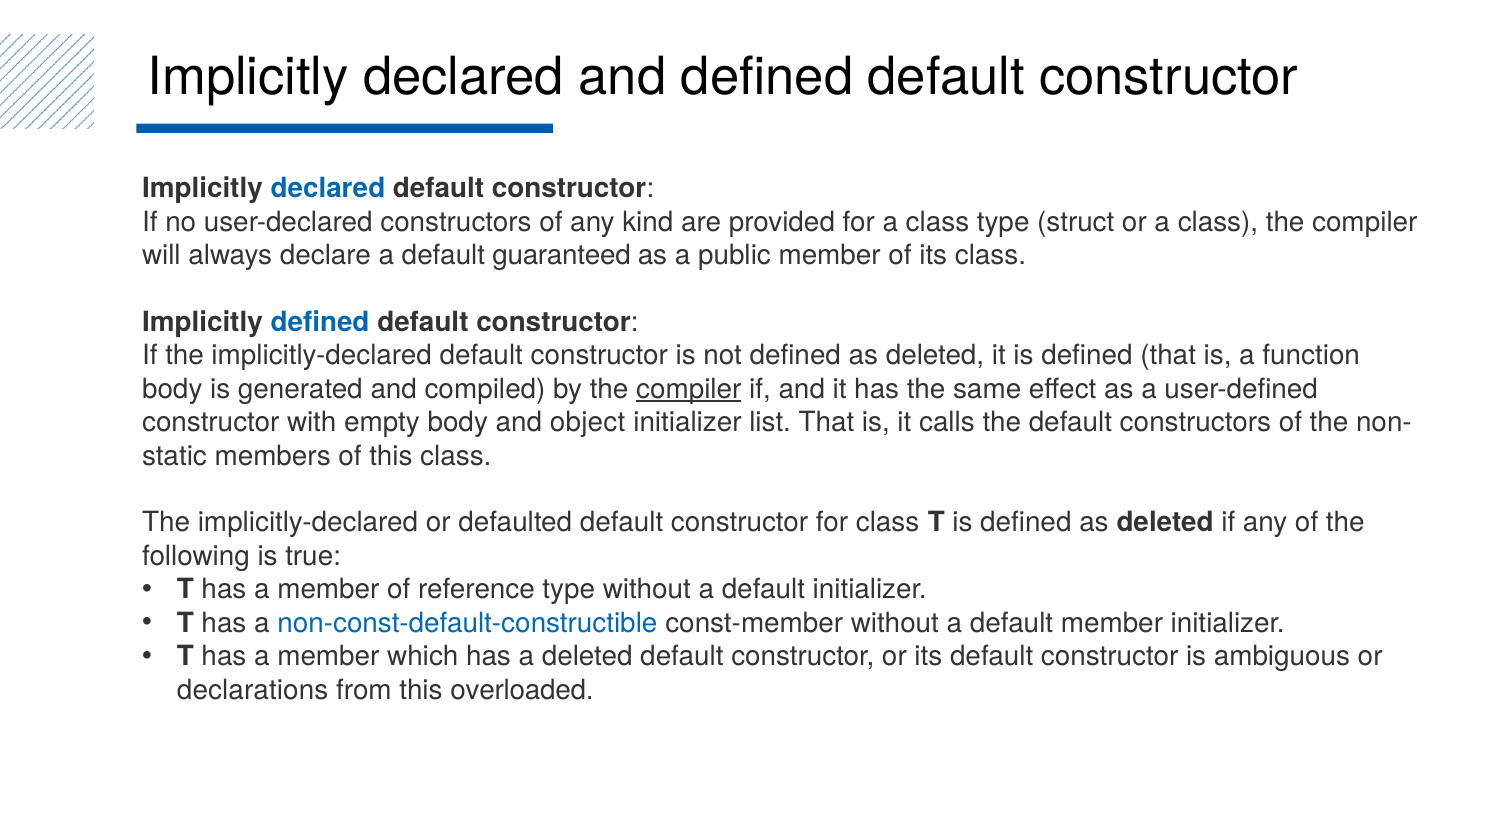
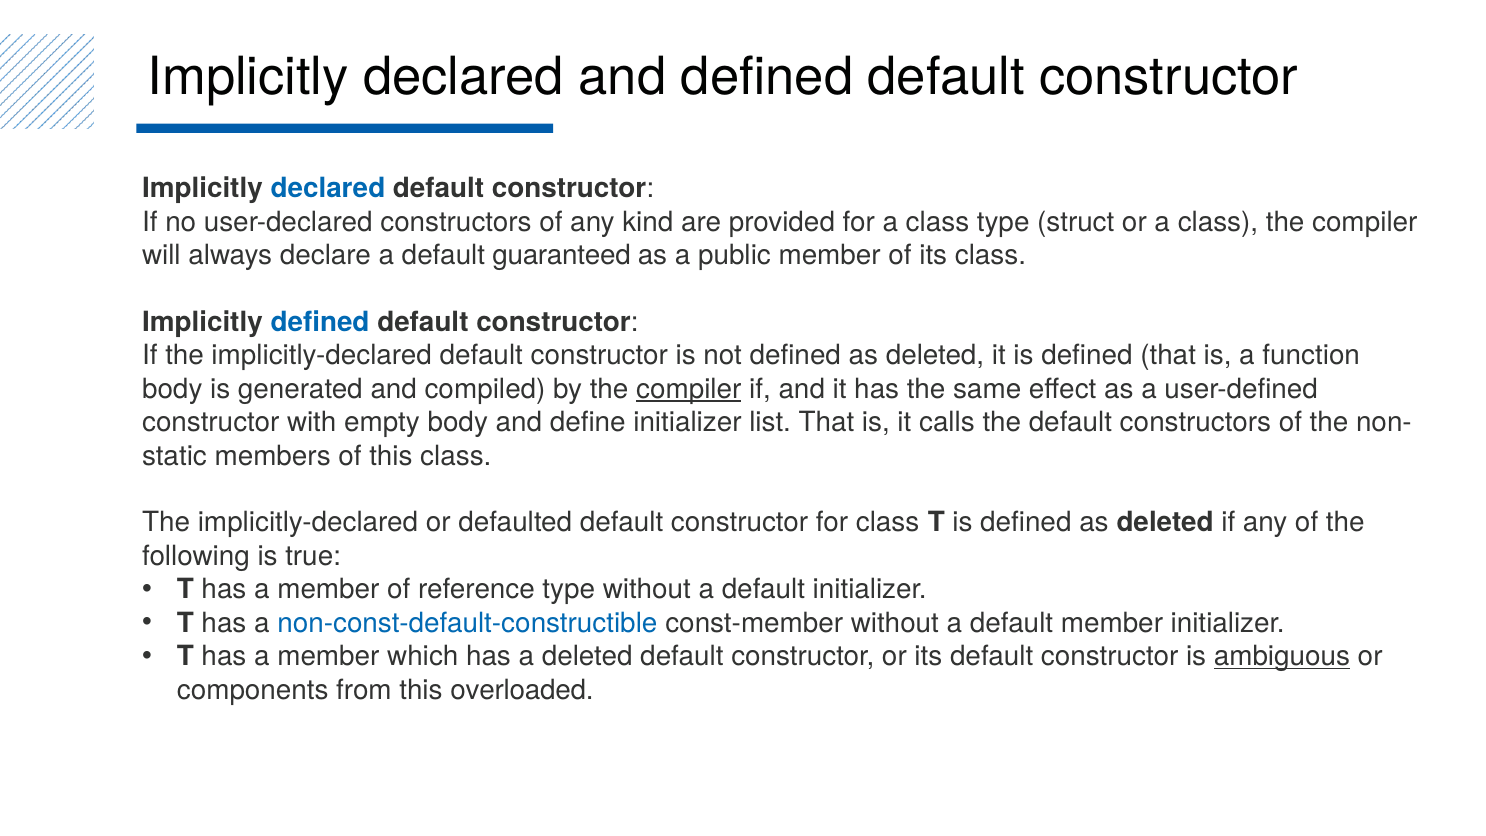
object: object -> define
ambiguous underline: none -> present
declarations: declarations -> components
